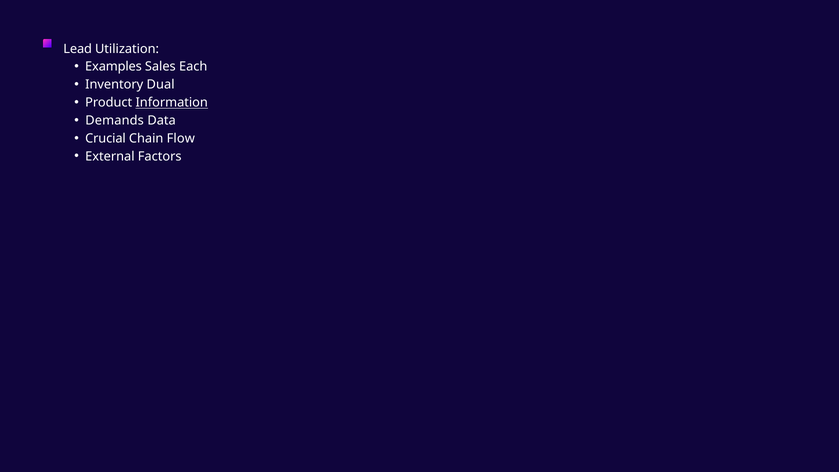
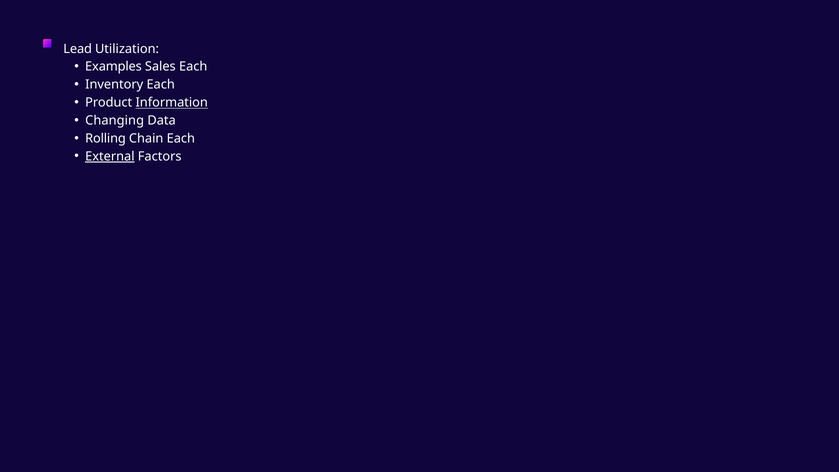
Inventory Dual: Dual -> Each
Demands: Demands -> Changing
Crucial: Crucial -> Rolling
Chain Flow: Flow -> Each
External underline: none -> present
